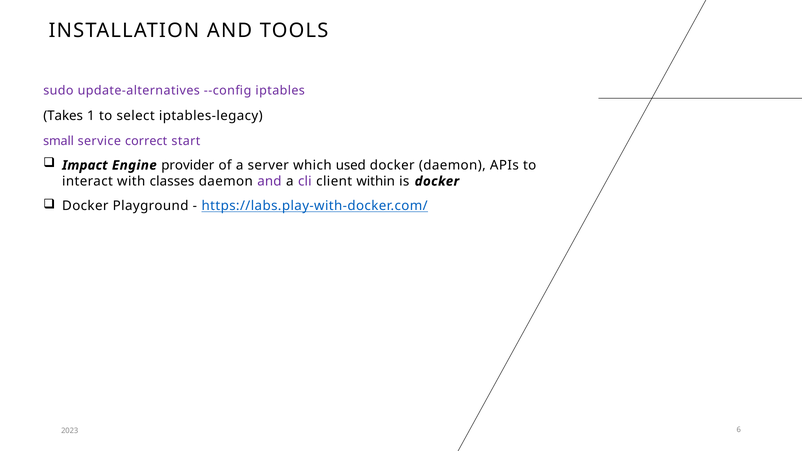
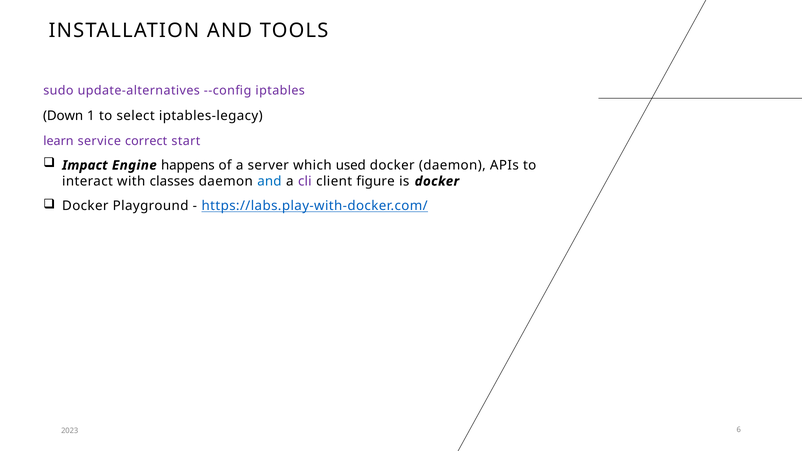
Takes: Takes -> Down
small: small -> learn
provider: provider -> happens
and at (269, 181) colour: purple -> blue
within: within -> figure
